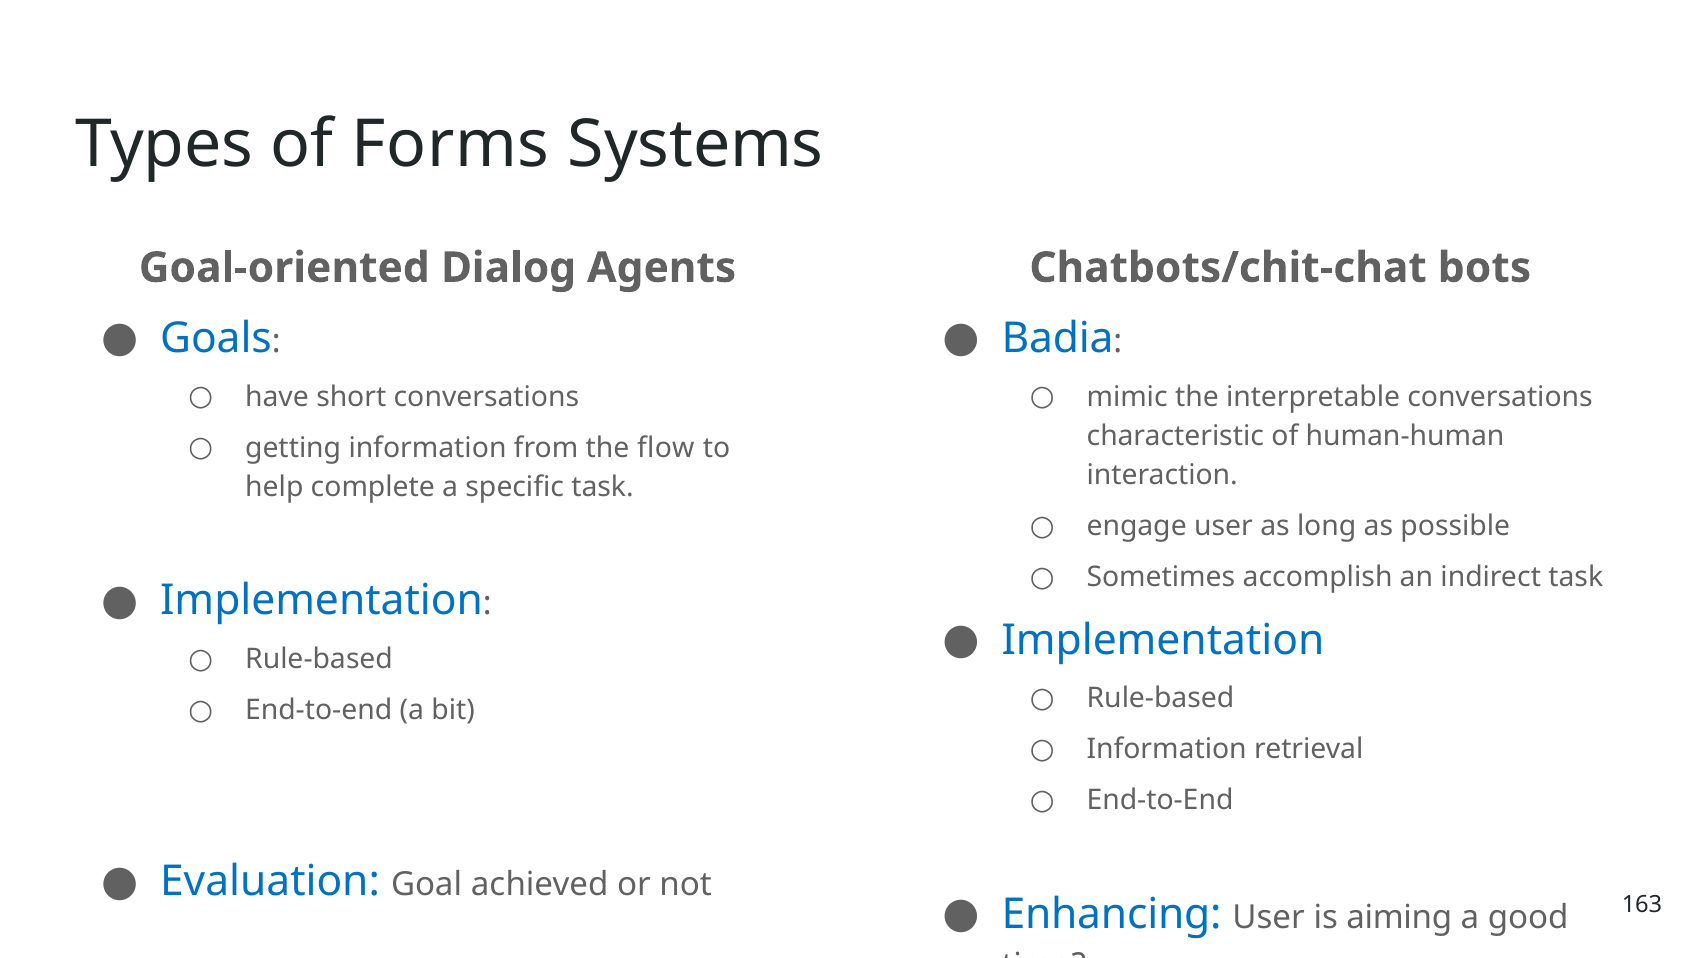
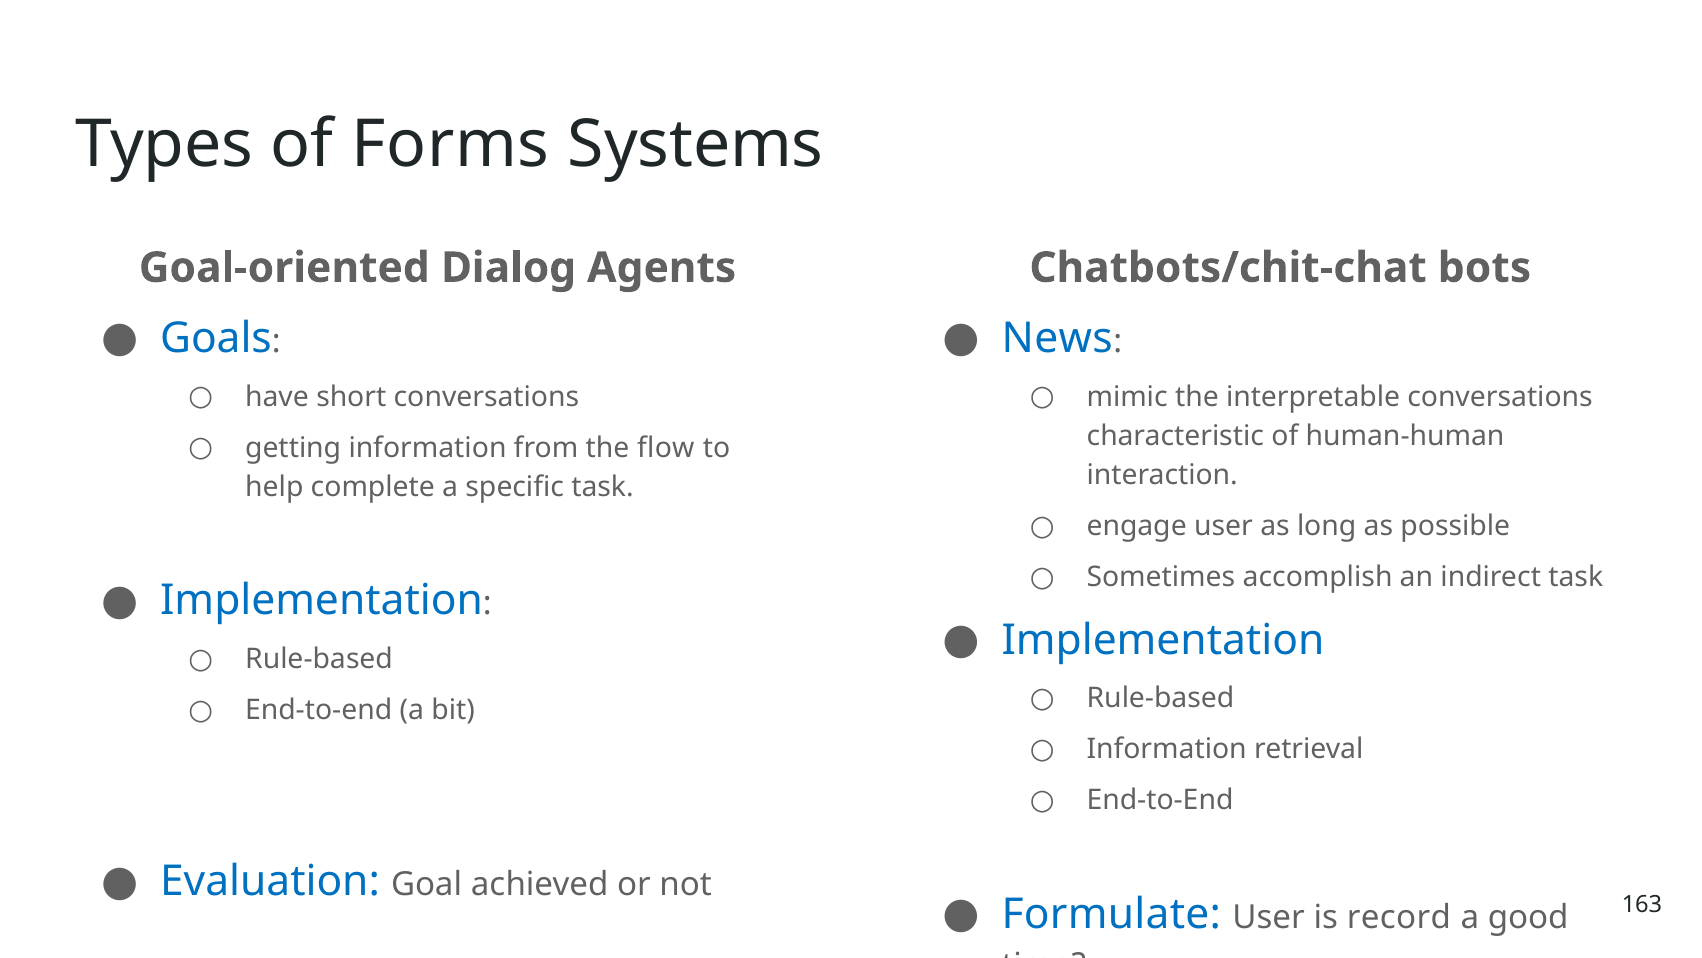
Badia: Badia -> News
Enhancing: Enhancing -> Formulate
aiming: aiming -> record
